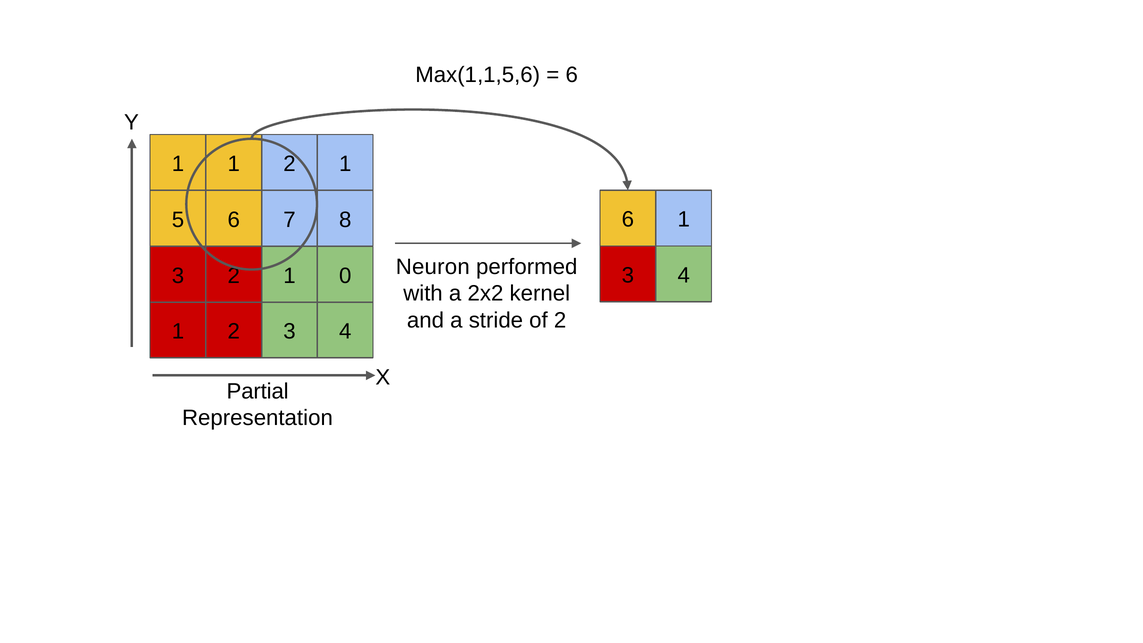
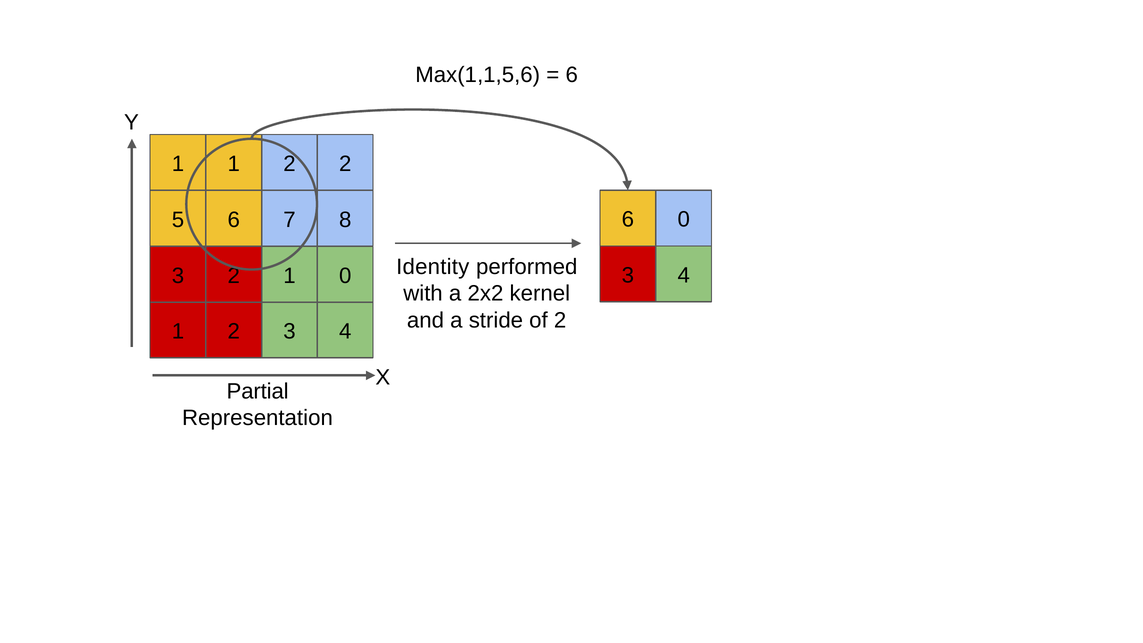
1 2 1: 1 -> 2
6 1: 1 -> 0
Neuron: Neuron -> Identity
